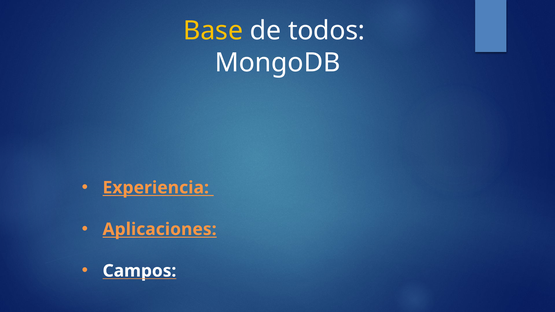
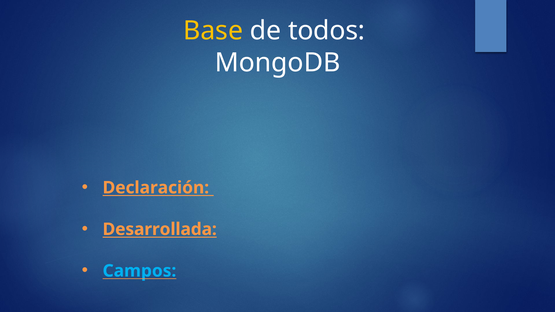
Experiencia: Experiencia -> Declaración
Aplicaciones: Aplicaciones -> Desarrollada
Campos colour: white -> light blue
